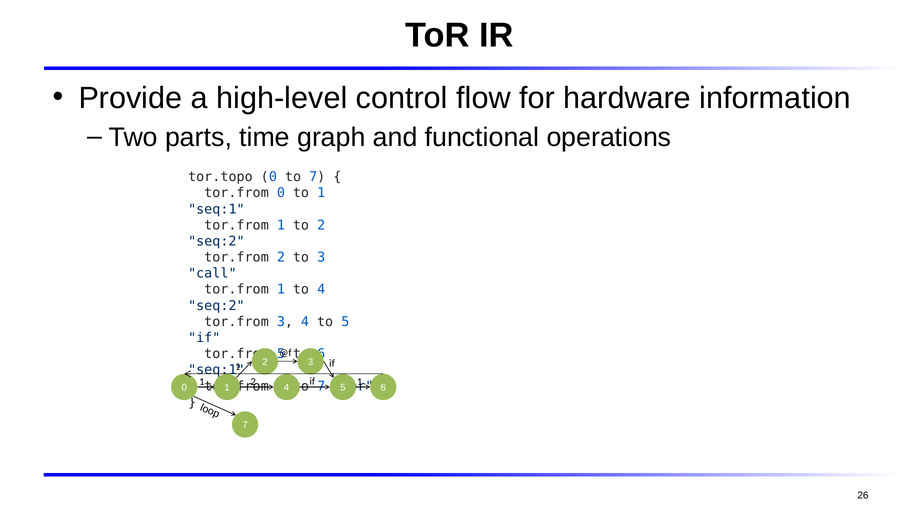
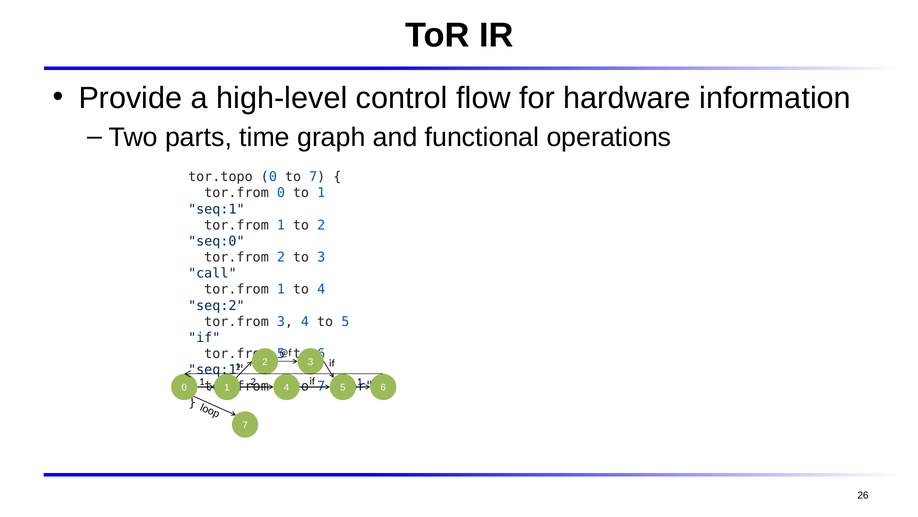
seq:2 at (216, 241): seq:2 -> seq:0
